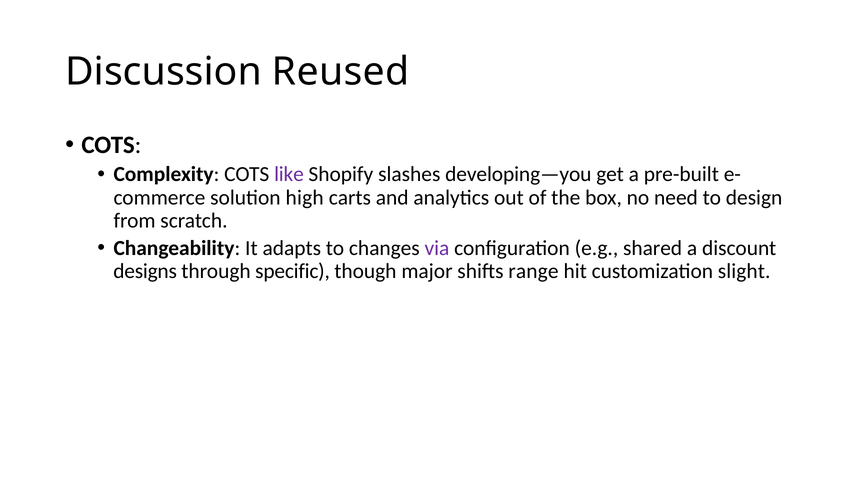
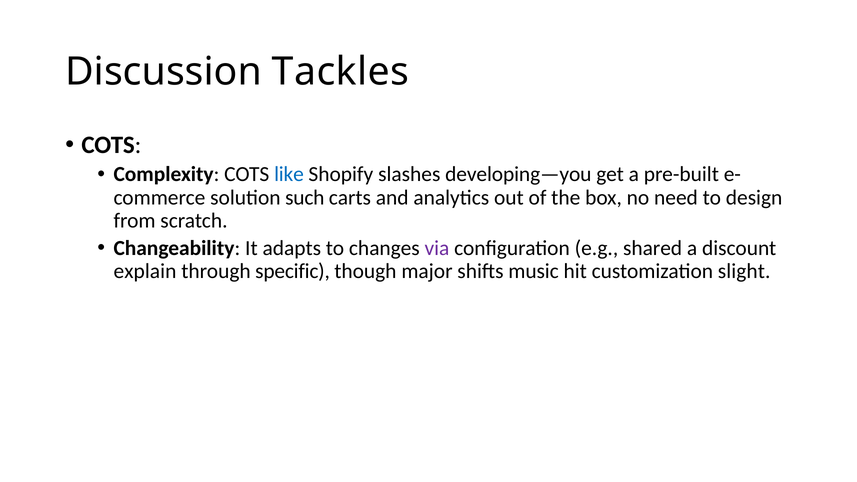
Reused: Reused -> Tackles
like colour: purple -> blue
high: high -> such
designs: designs -> explain
range: range -> music
